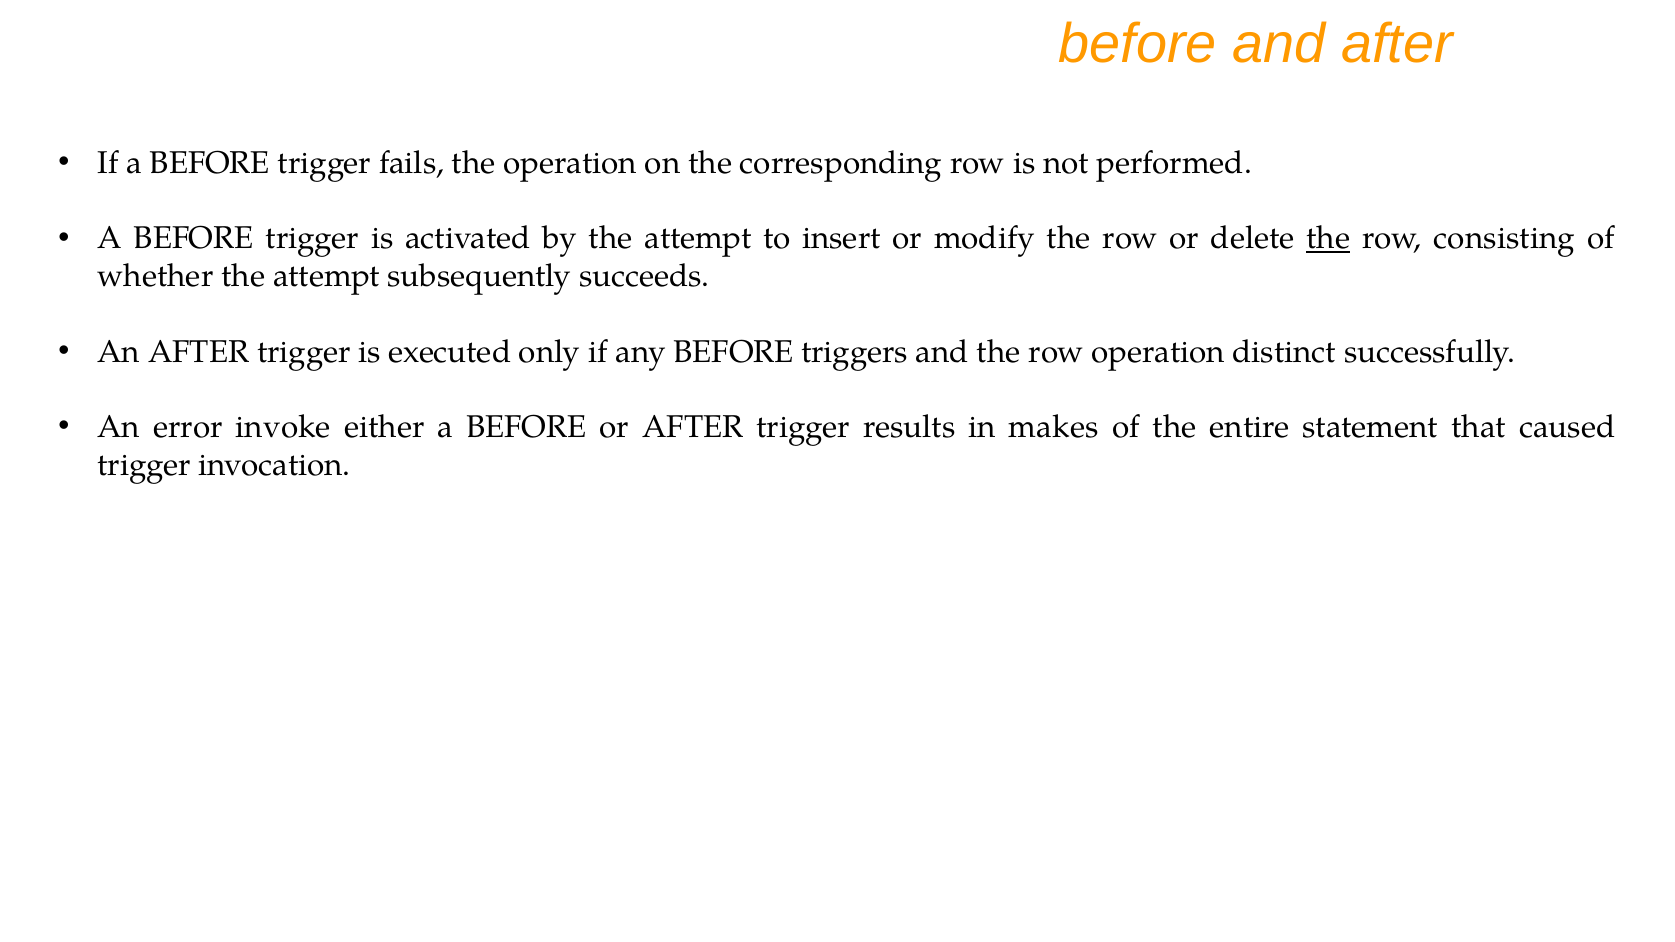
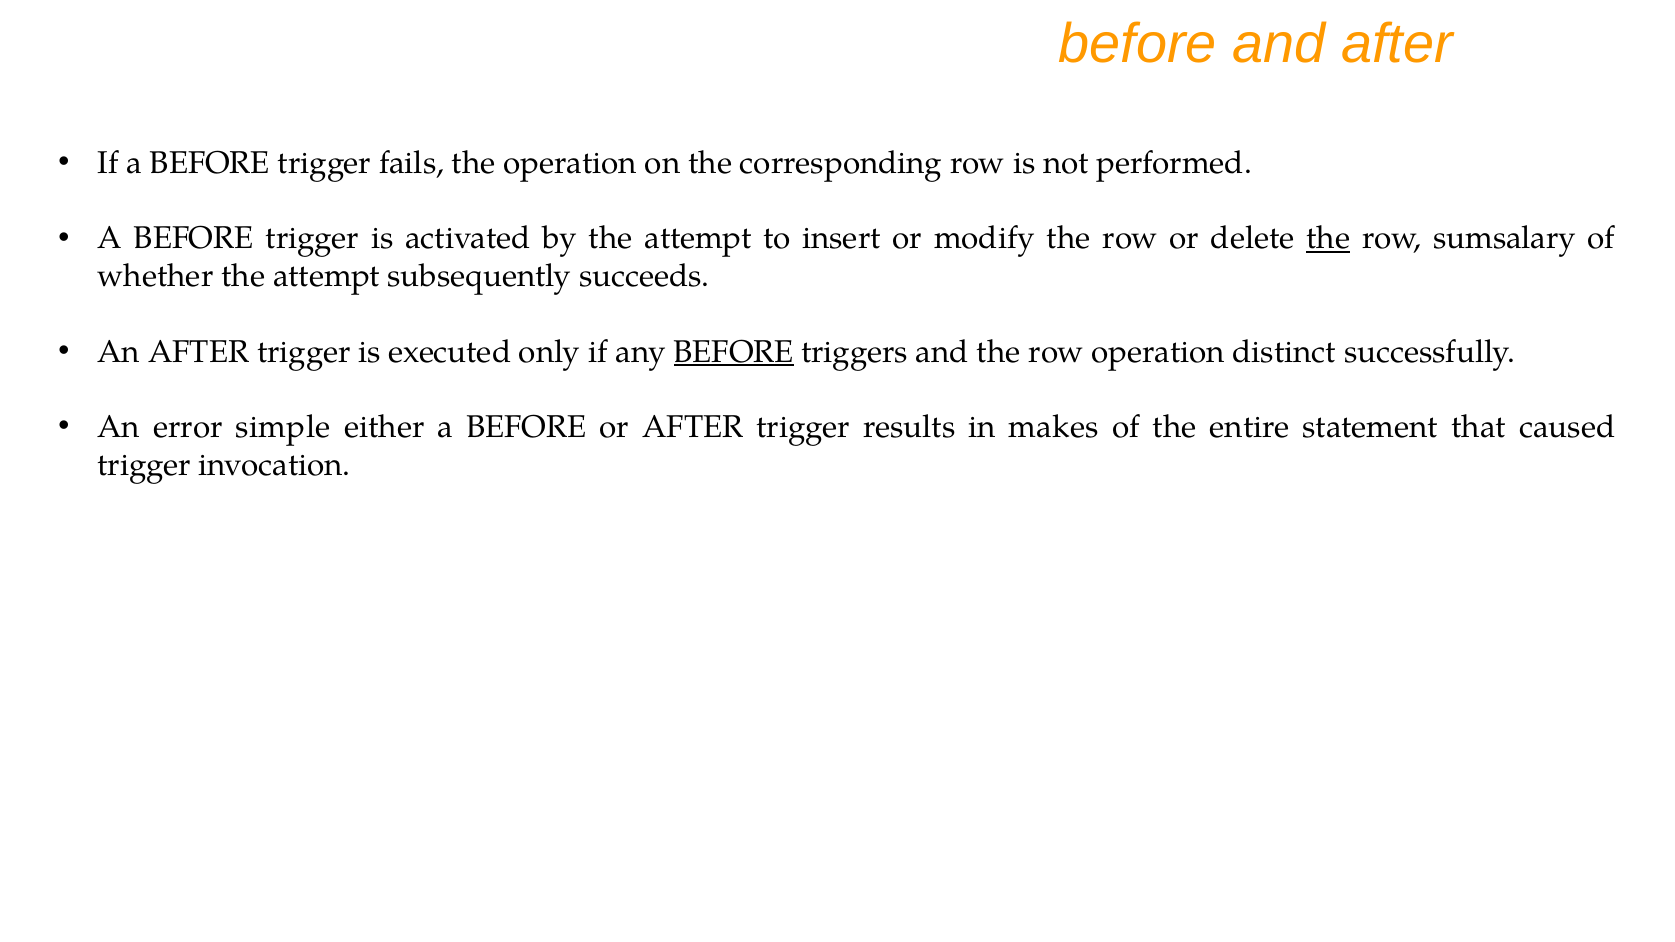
consisting: consisting -> sumsalary
BEFORE at (734, 352) underline: none -> present
invoke: invoke -> simple
